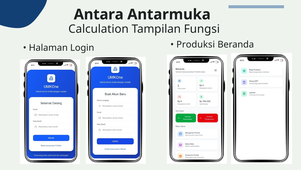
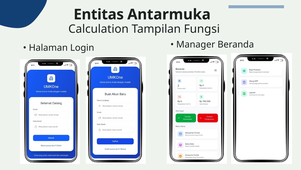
Antara: Antara -> Entitas
Produksi: Produksi -> Manager
